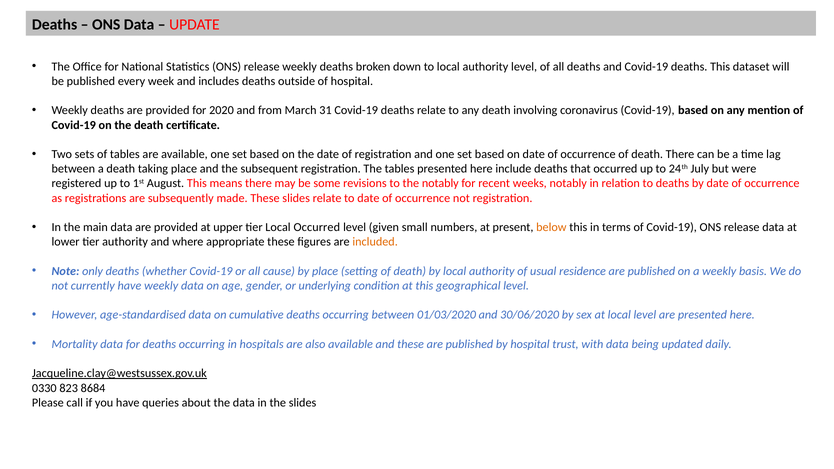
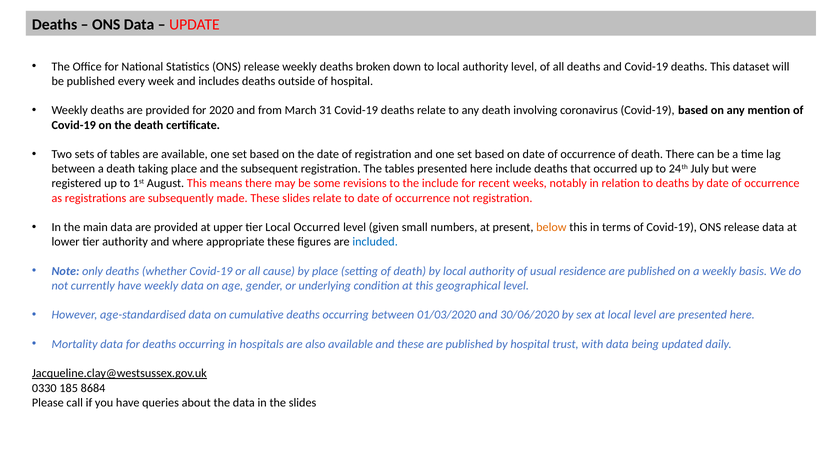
the notably: notably -> include
included colour: orange -> blue
823: 823 -> 185
